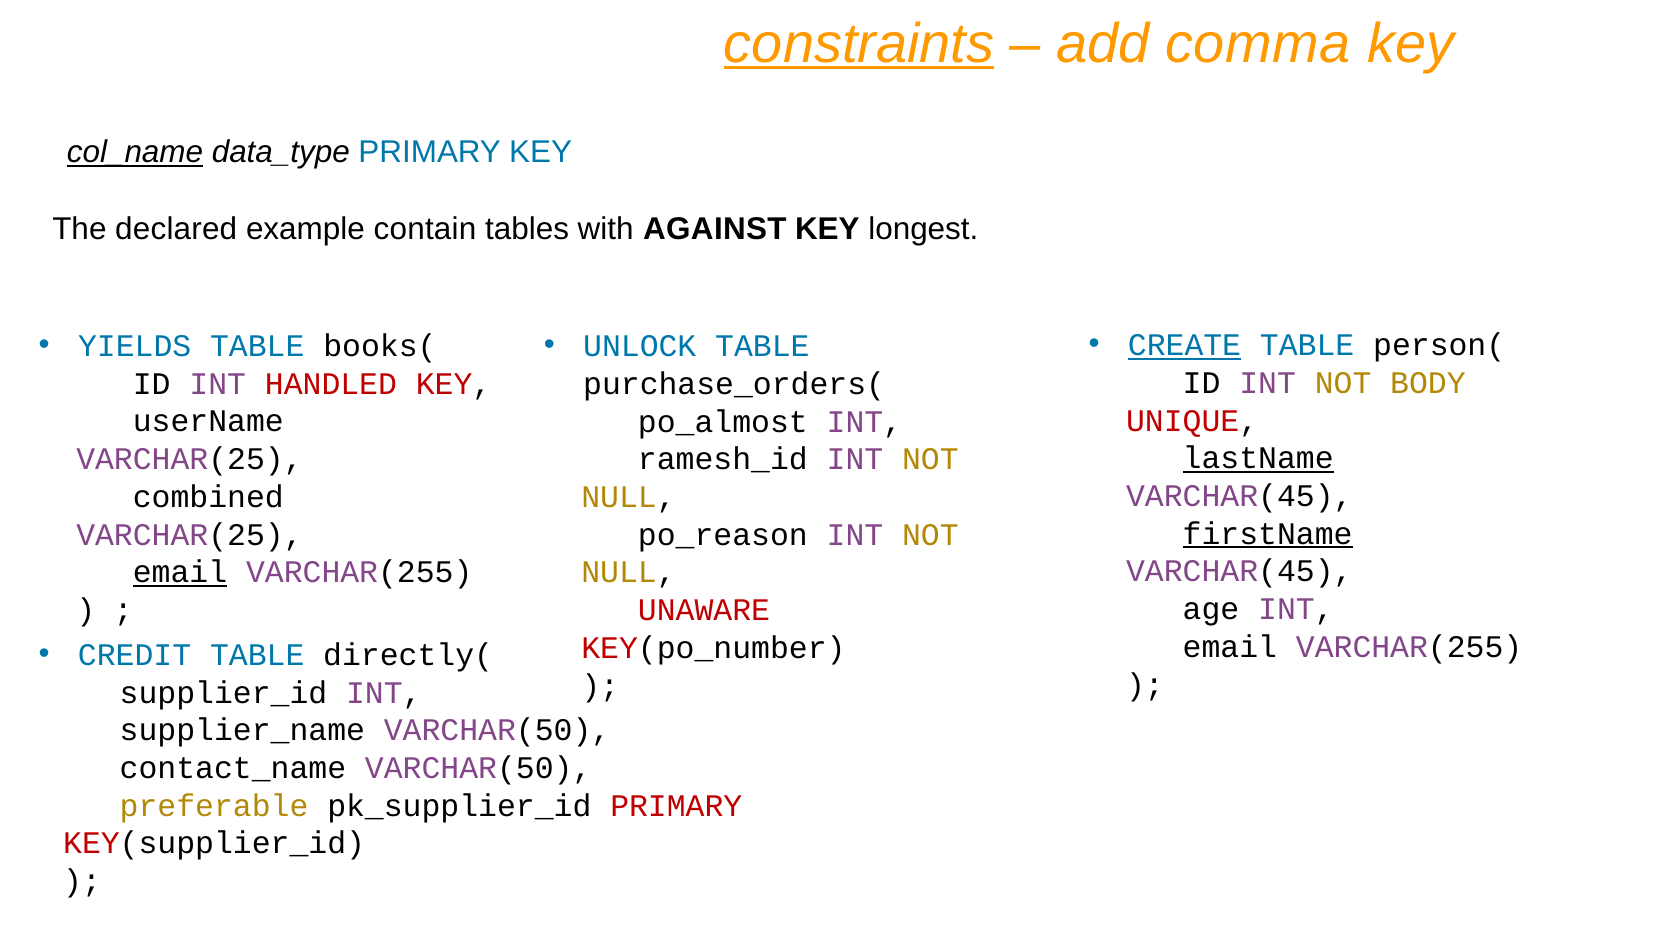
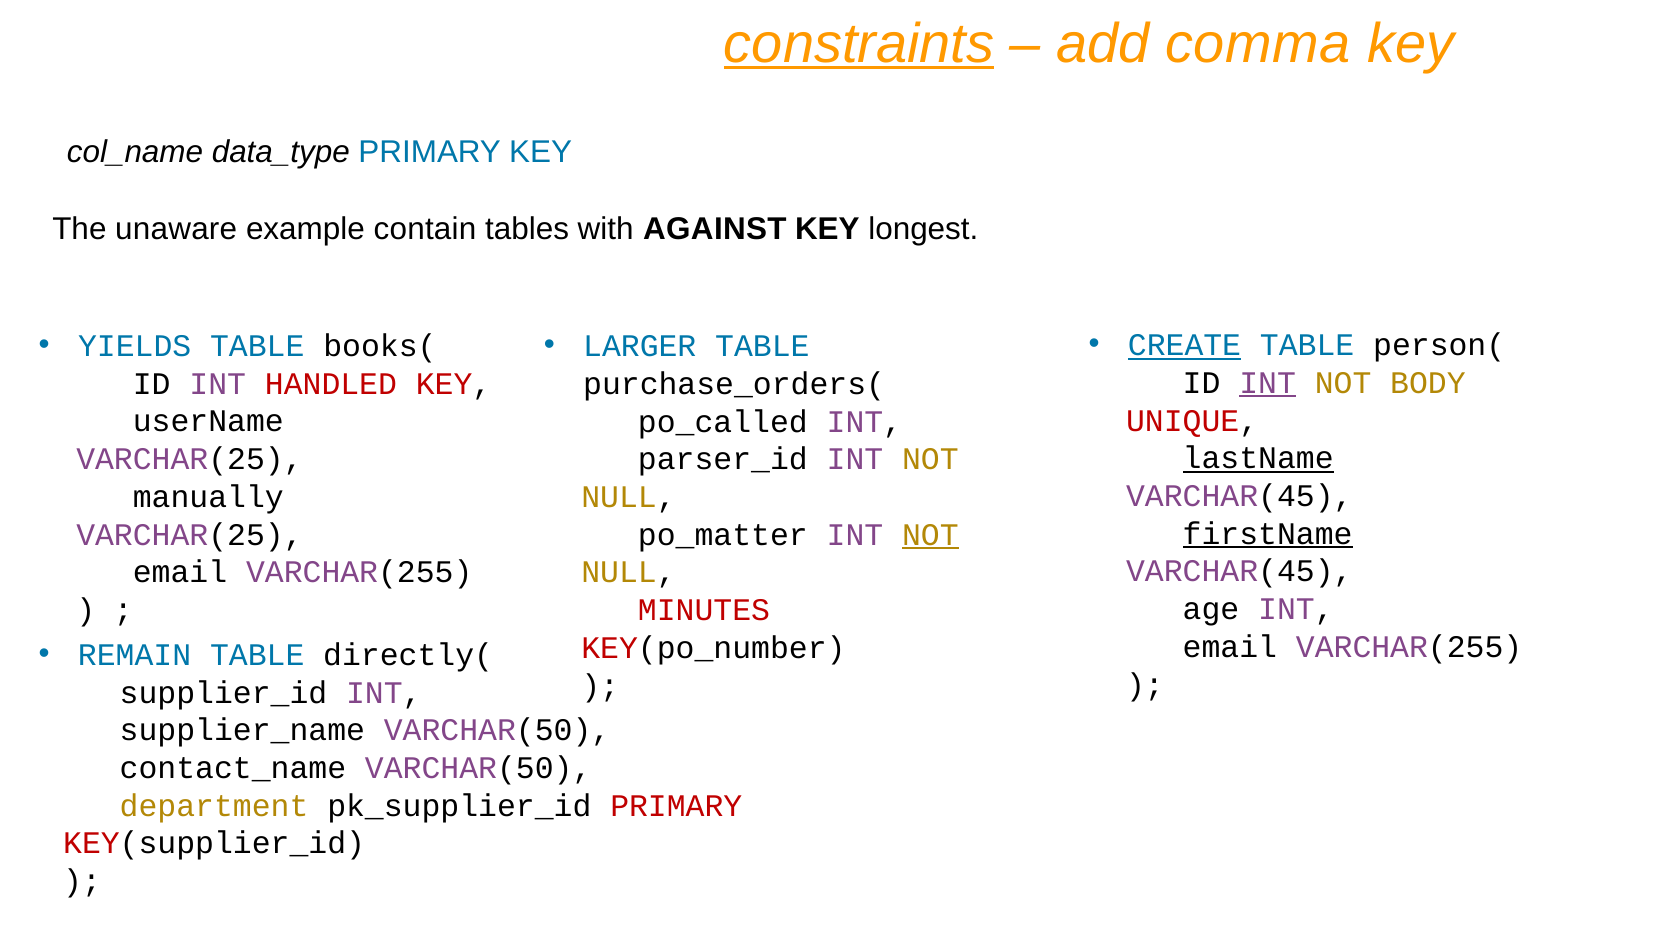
col_name underline: present -> none
declared: declared -> unaware
UNLOCK: UNLOCK -> LARGER
INT at (1268, 383) underline: none -> present
po_almost: po_almost -> po_called
ramesh_id: ramesh_id -> parser_id
combined: combined -> manually
po_reason: po_reason -> po_matter
NOT at (930, 535) underline: none -> present
email at (180, 573) underline: present -> none
UNAWARE: UNAWARE -> MINUTES
CREDIT: CREDIT -> REMAIN
preferable: preferable -> department
